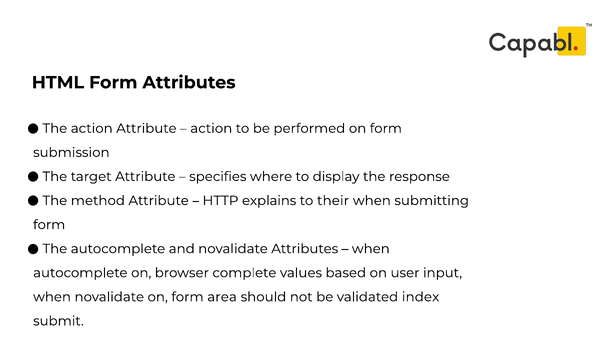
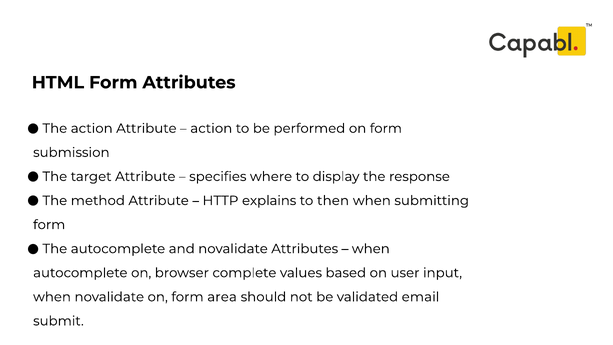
their: their -> then
index: index -> email
